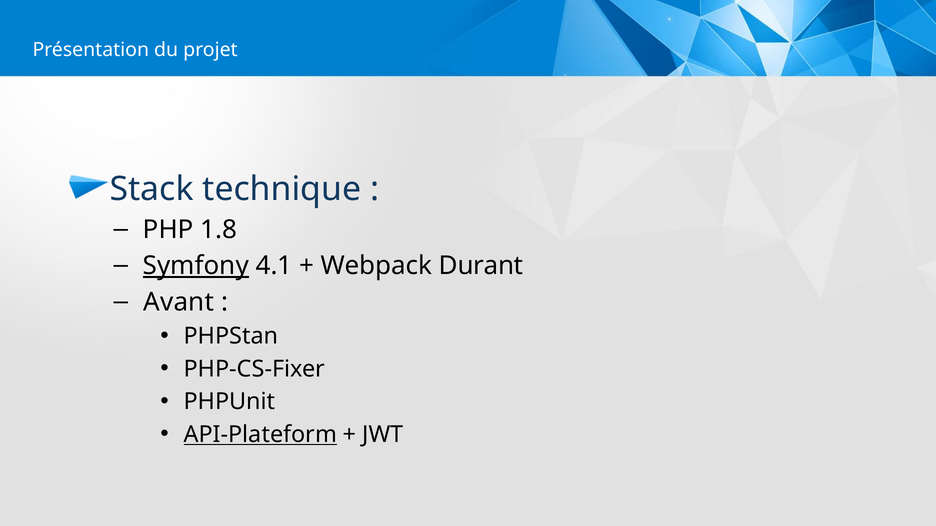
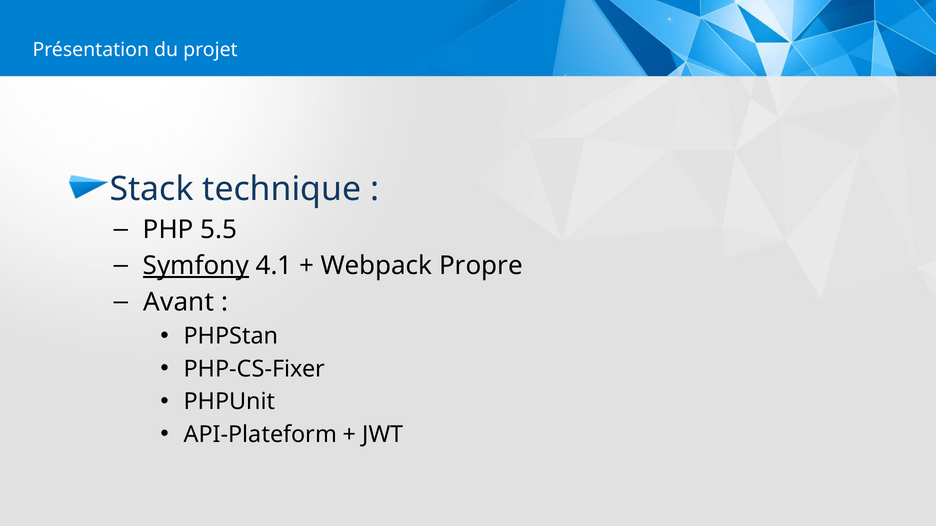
1.8: 1.8 -> 5.5
Durant: Durant -> Propre
API-Plateform underline: present -> none
